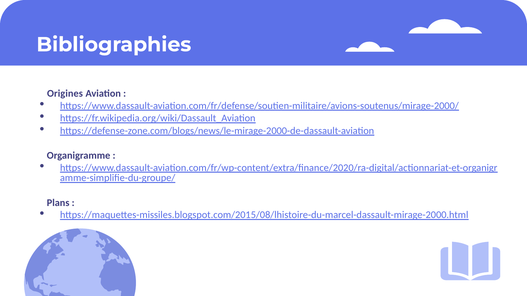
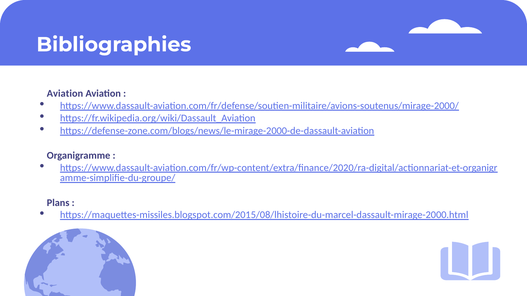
Origines at (65, 94): Origines -> Aviation
